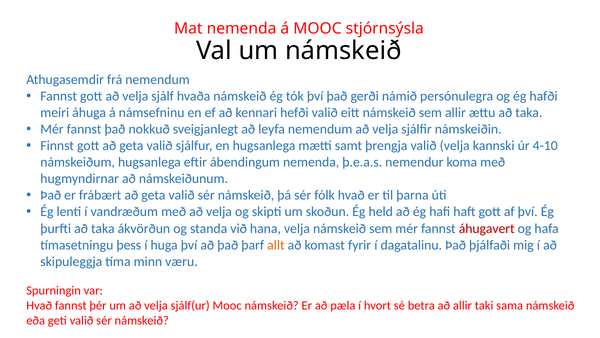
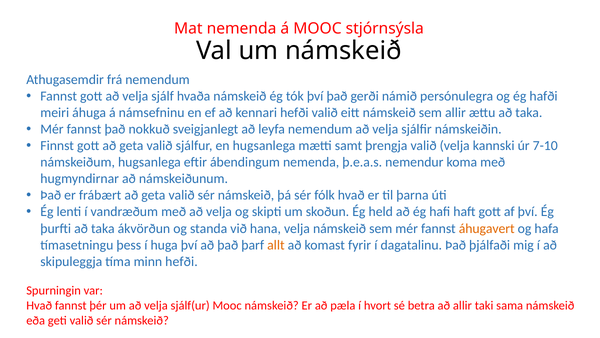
4-10: 4-10 -> 7-10
áhugavert colour: red -> orange
minn væru: væru -> hefði
